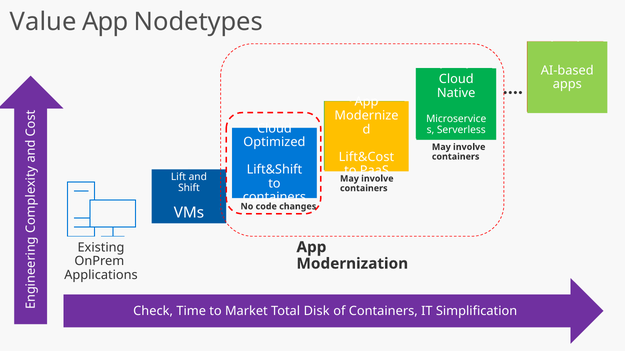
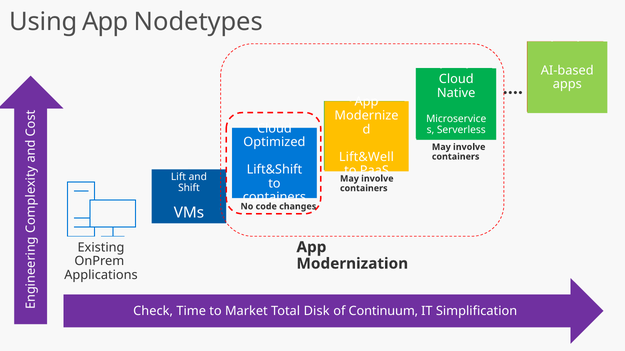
Value: Value -> Using
Lift&Cost: Lift&Cost -> Lift&Well
of Containers: Containers -> Continuum
